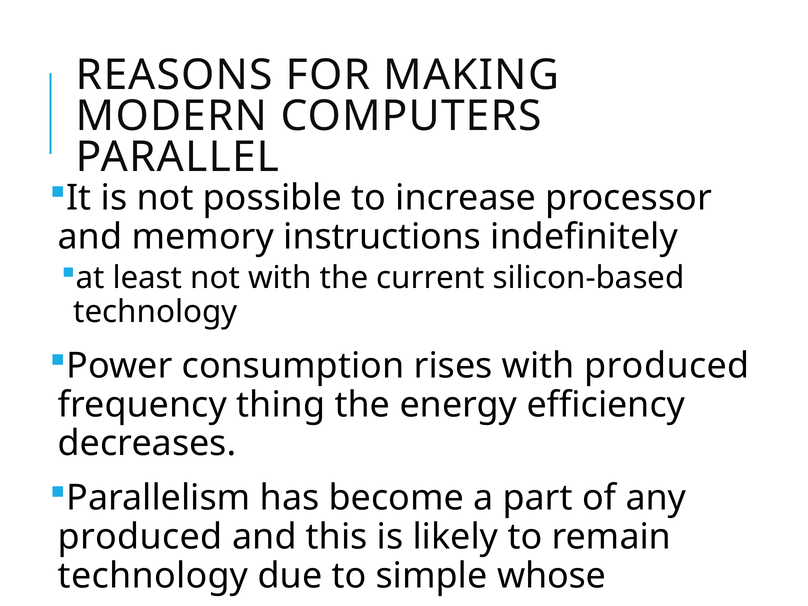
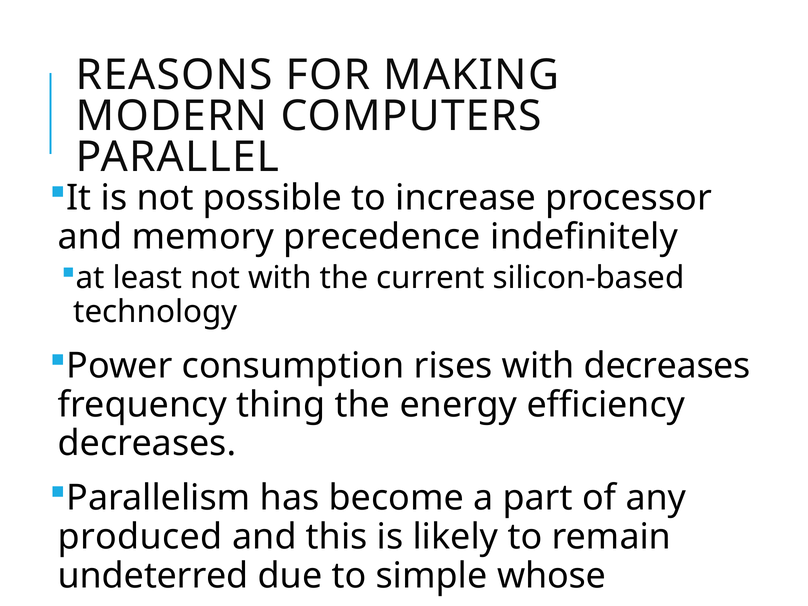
instructions: instructions -> precedence
with produced: produced -> decreases
technology at (153, 576): technology -> undeterred
